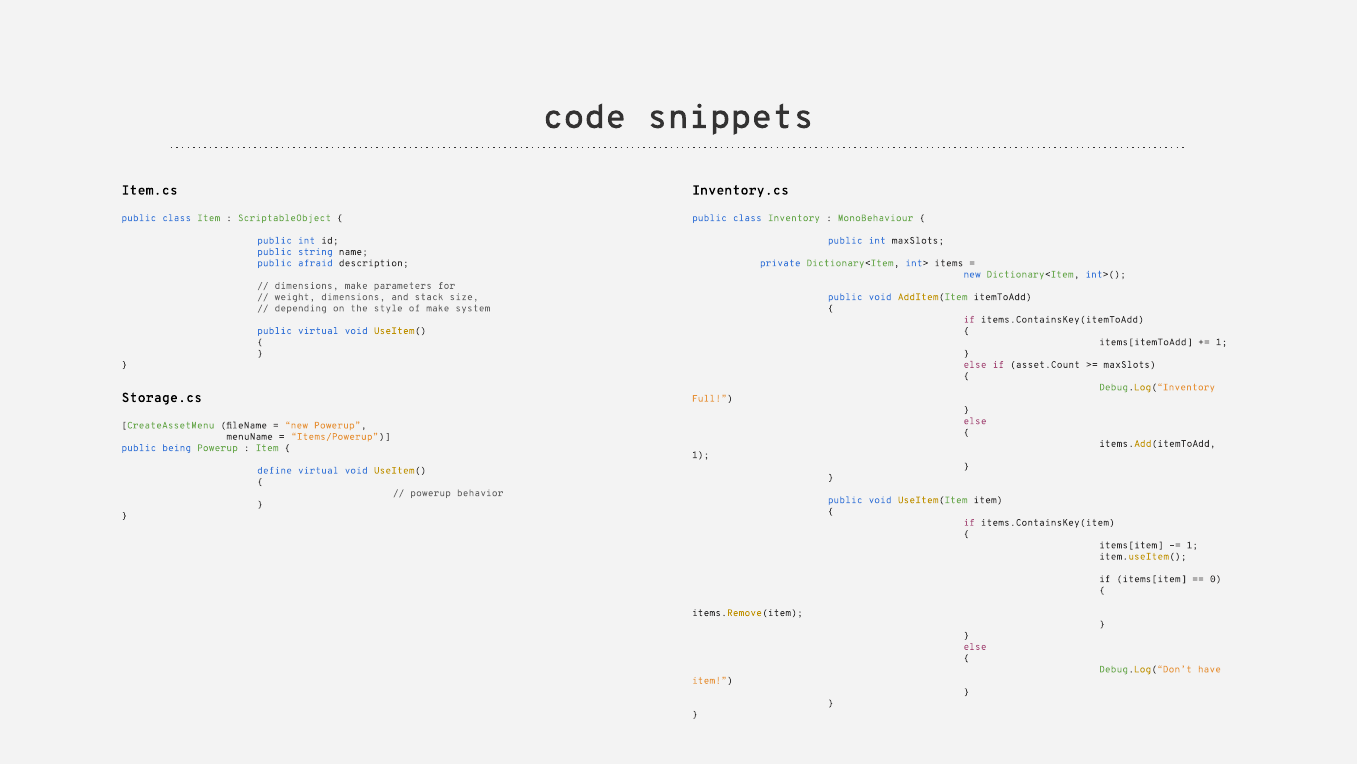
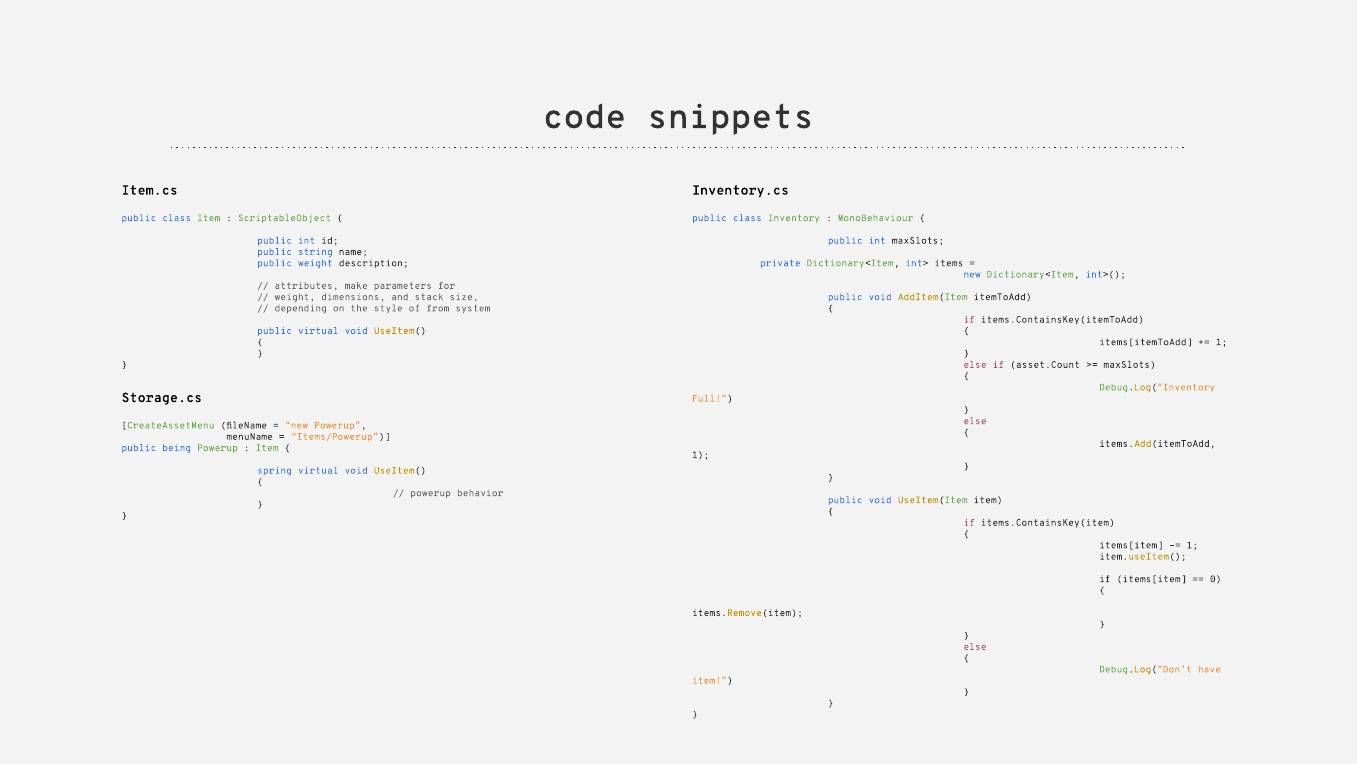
public afraid: afraid -> weight
dimensions at (307, 285): dimensions -> attributes
of make: make -> from
define: define -> spring
